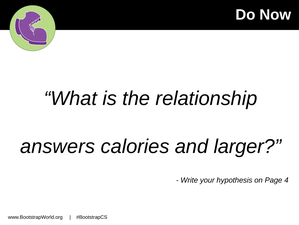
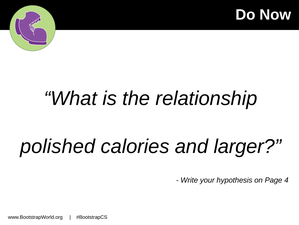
answers: answers -> polished
